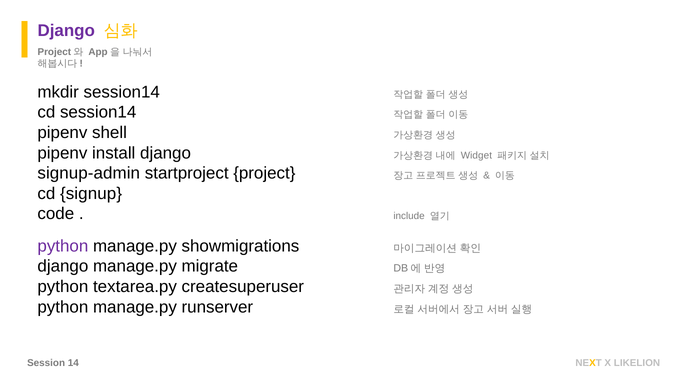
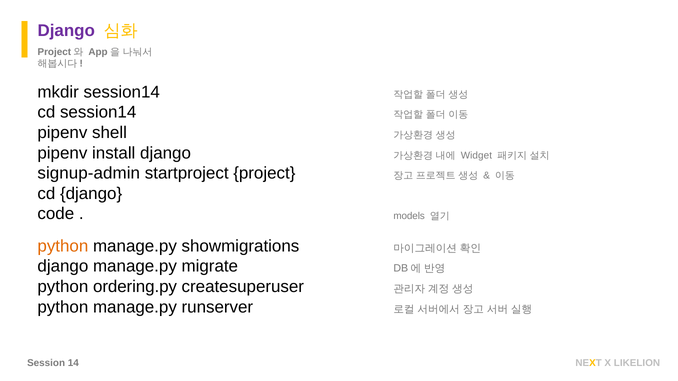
cd signup: signup -> django
include: include -> models
python at (63, 246) colour: purple -> orange
textarea.py: textarea.py -> ordering.py
